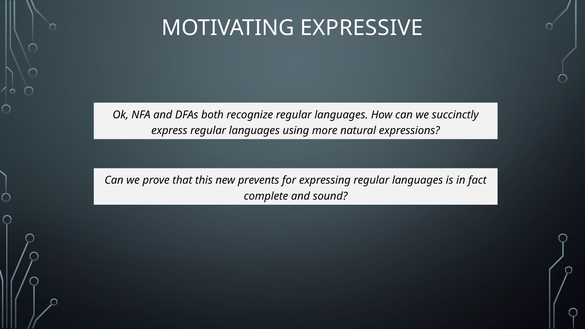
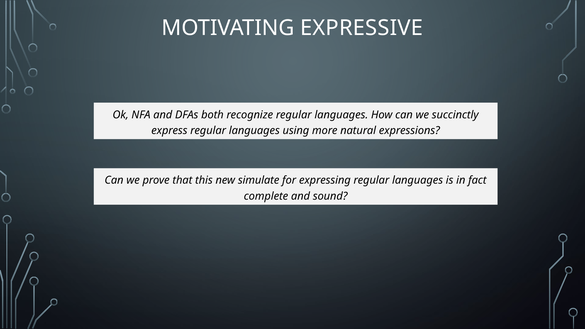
prevents: prevents -> simulate
